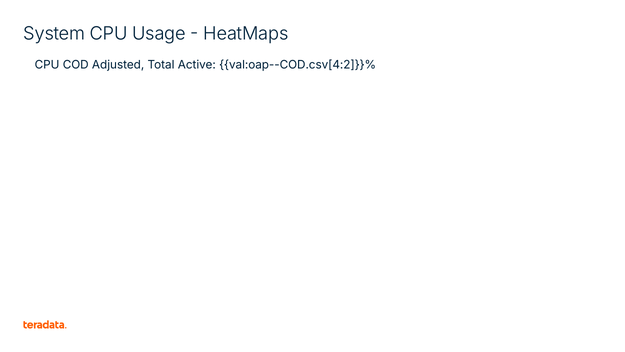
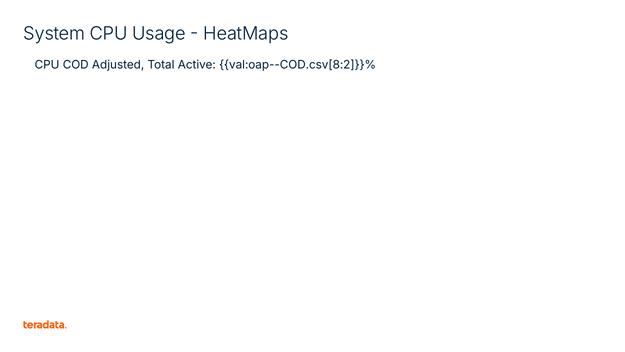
val:oap--COD.csv[4:2]}}%: val:oap--COD.csv[4:2]}}% -> val:oap--COD.csv[8:2]}}%
